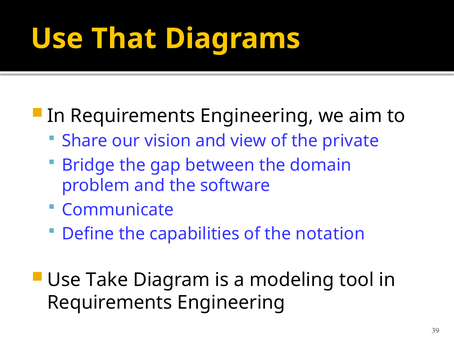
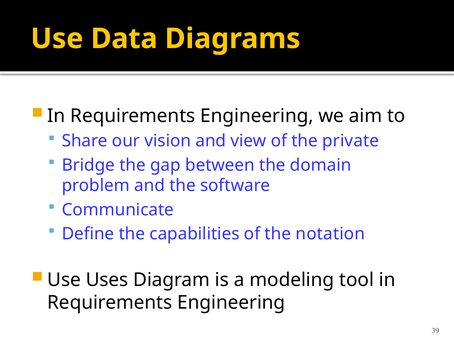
That: That -> Data
Take: Take -> Uses
